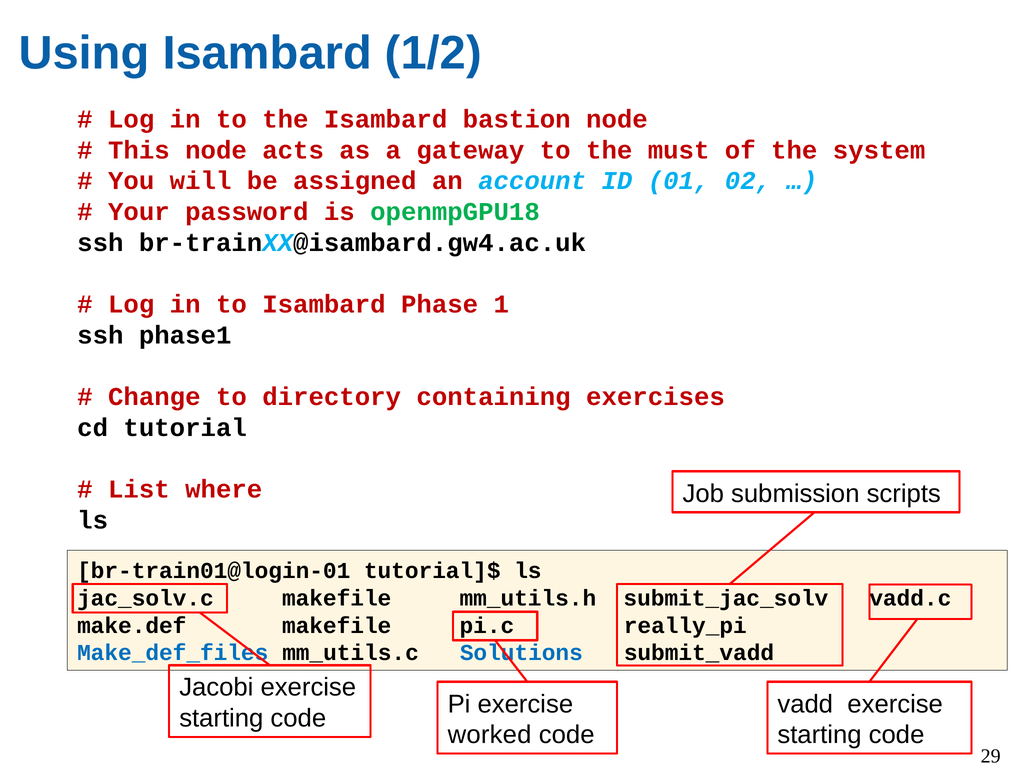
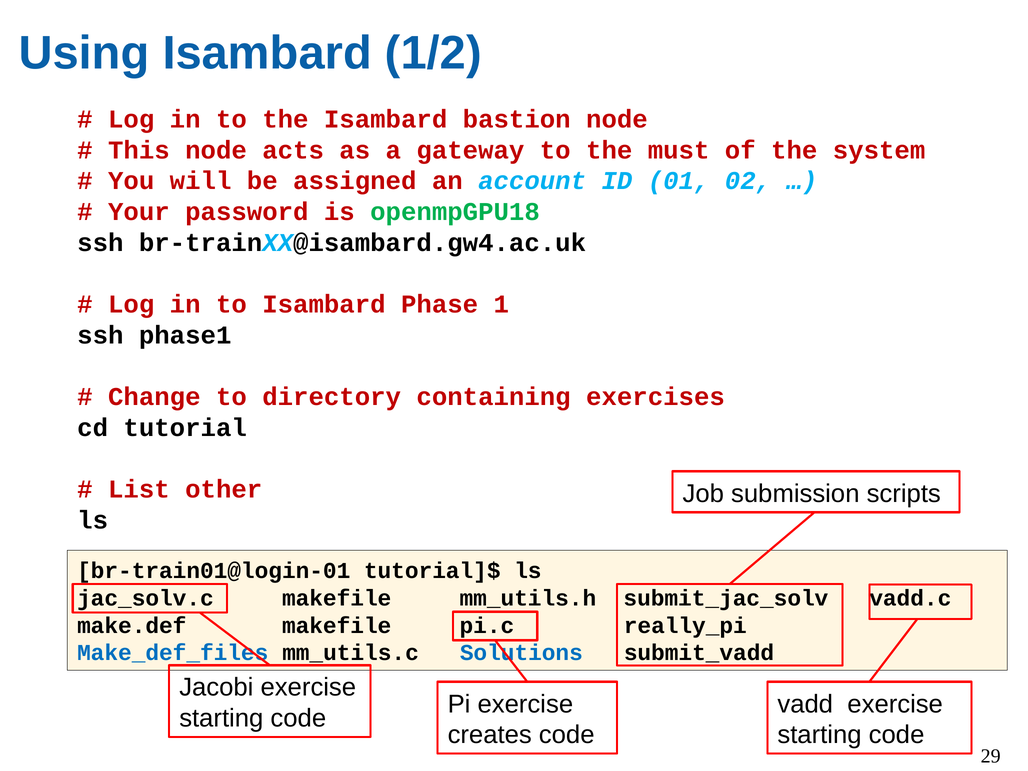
where: where -> other
worked: worked -> creates
